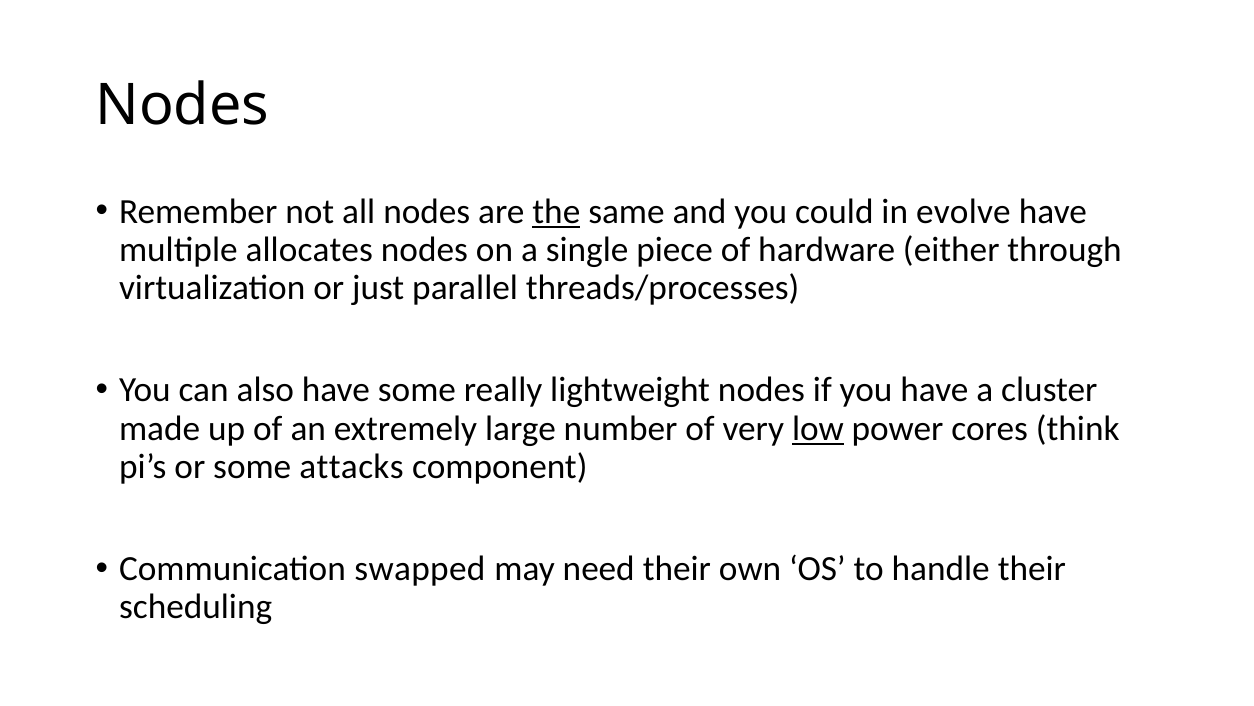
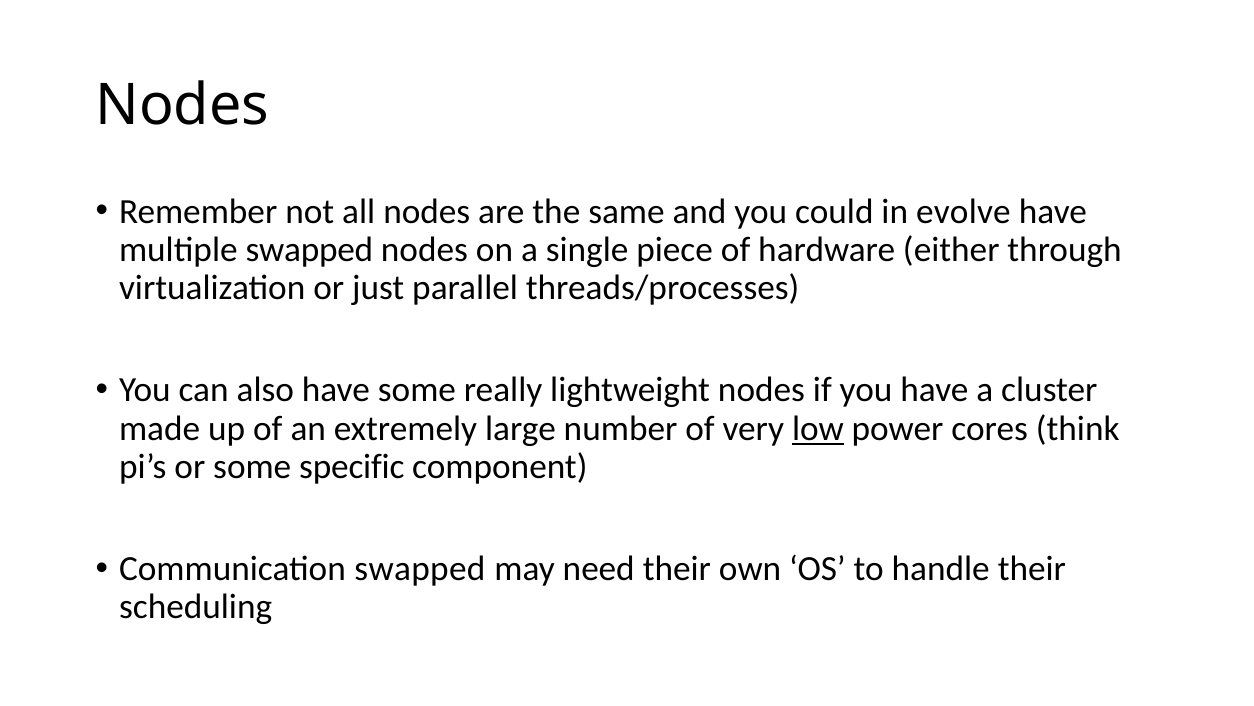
the underline: present -> none
multiple allocates: allocates -> swapped
attacks: attacks -> specific
